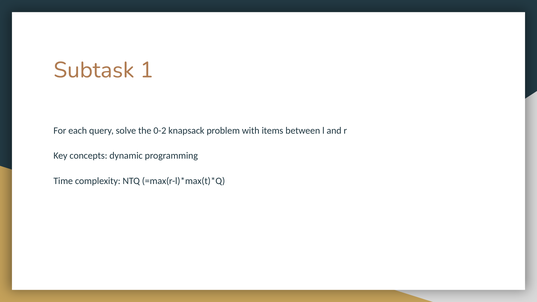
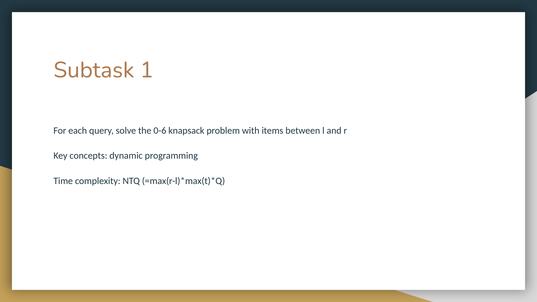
0-2: 0-2 -> 0-6
